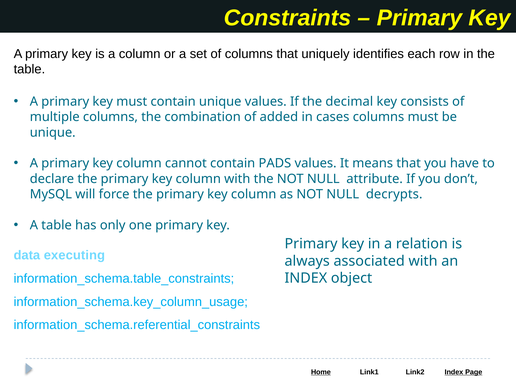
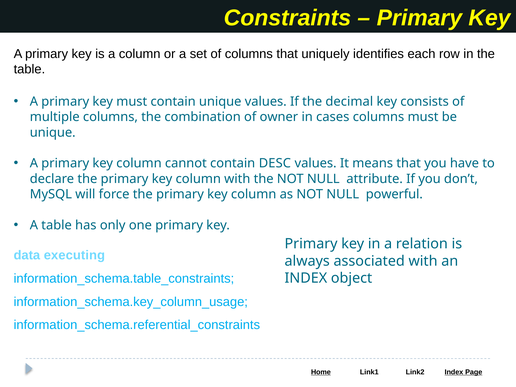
added: added -> owner
PADS: PADS -> DESC
decrypts: decrypts -> powerful
